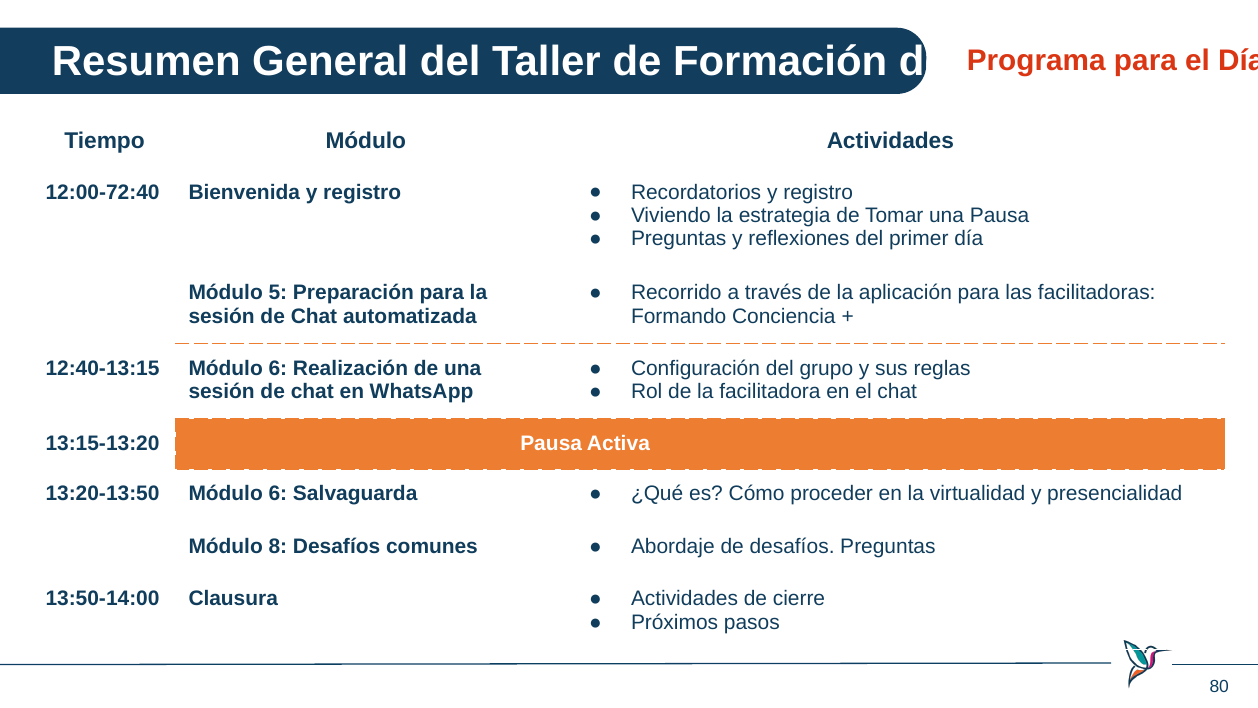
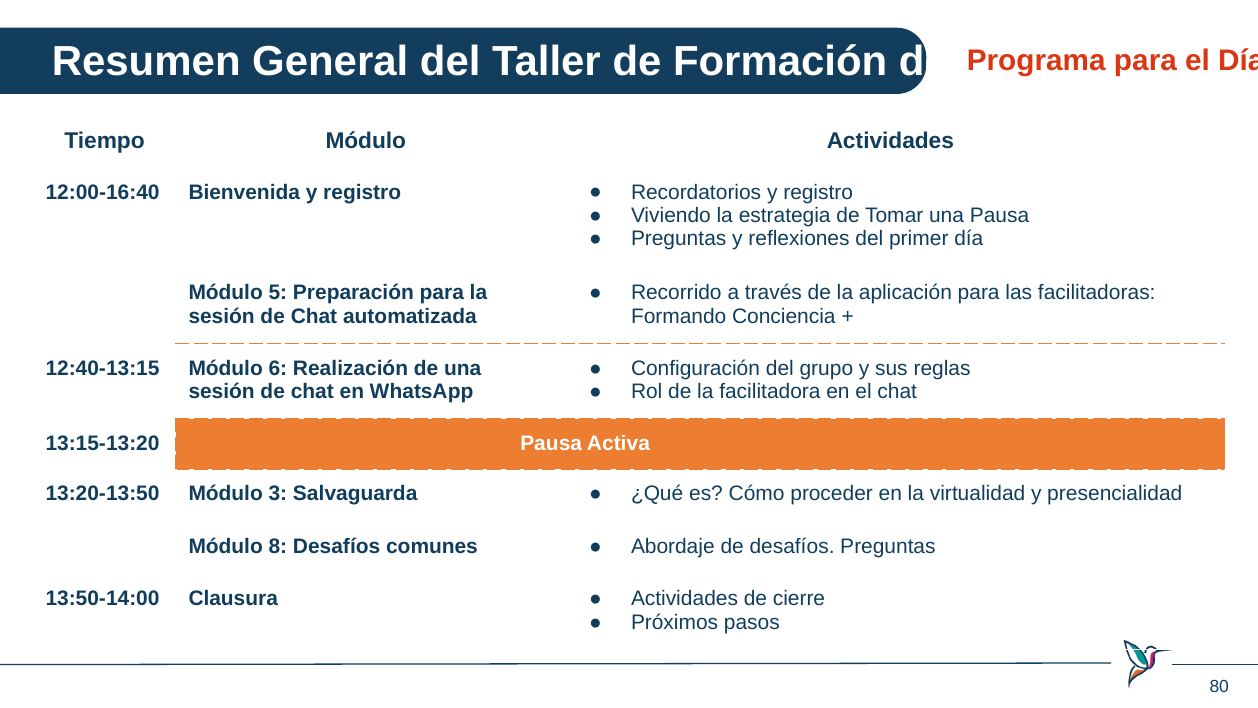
12:00-72:40: 12:00-72:40 -> 12:00-16:40
13:20-13:50 Módulo 6: 6 -> 3
